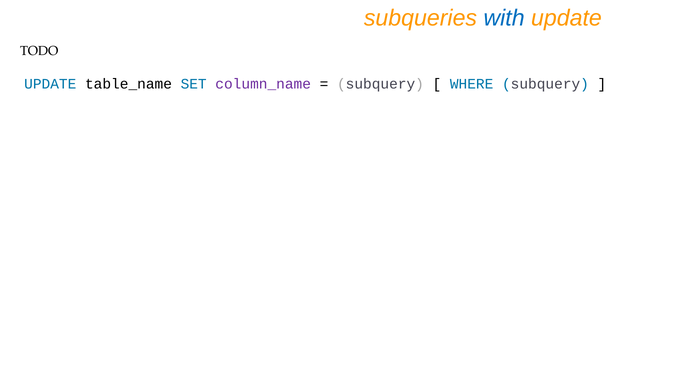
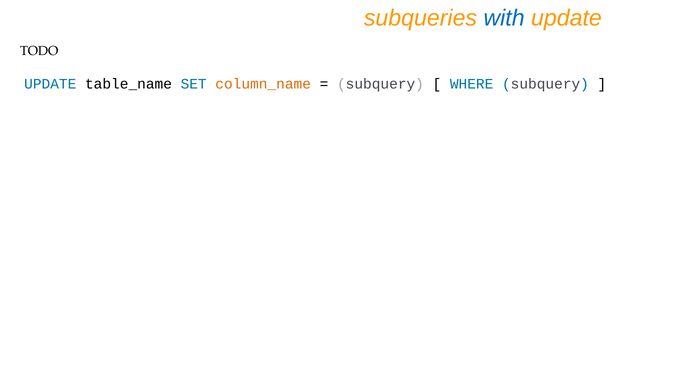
column_name colour: purple -> orange
